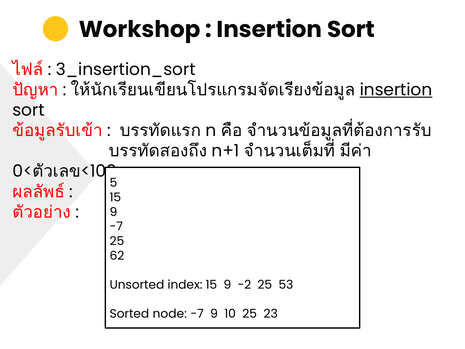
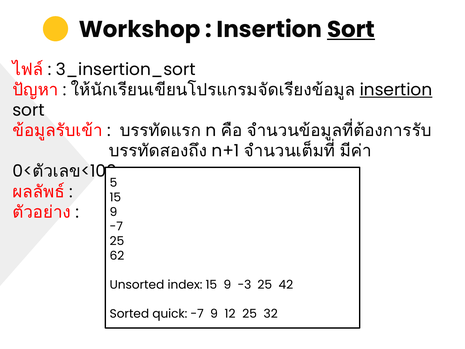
Sort at (351, 29) underline: none -> present
-2: -2 -> -3
53: 53 -> 42
node: node -> quick
10: 10 -> 12
23: 23 -> 32
